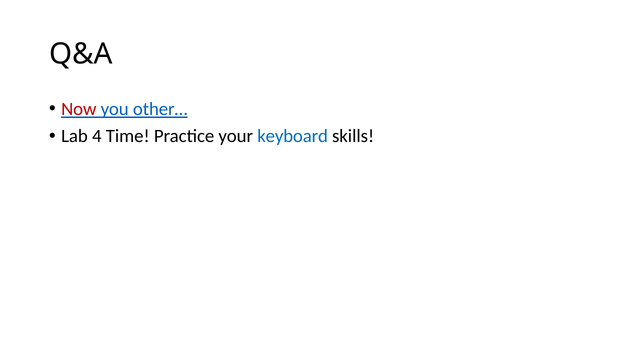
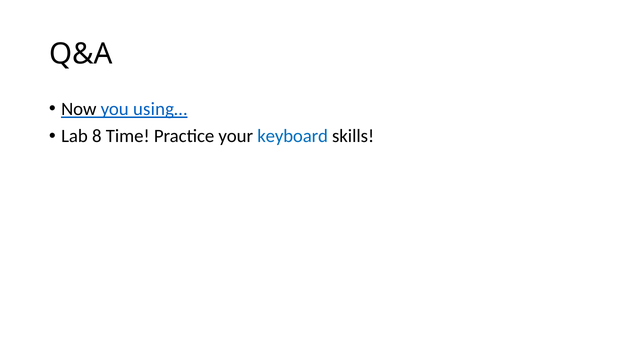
Now colour: red -> black
other…: other… -> using…
4: 4 -> 8
